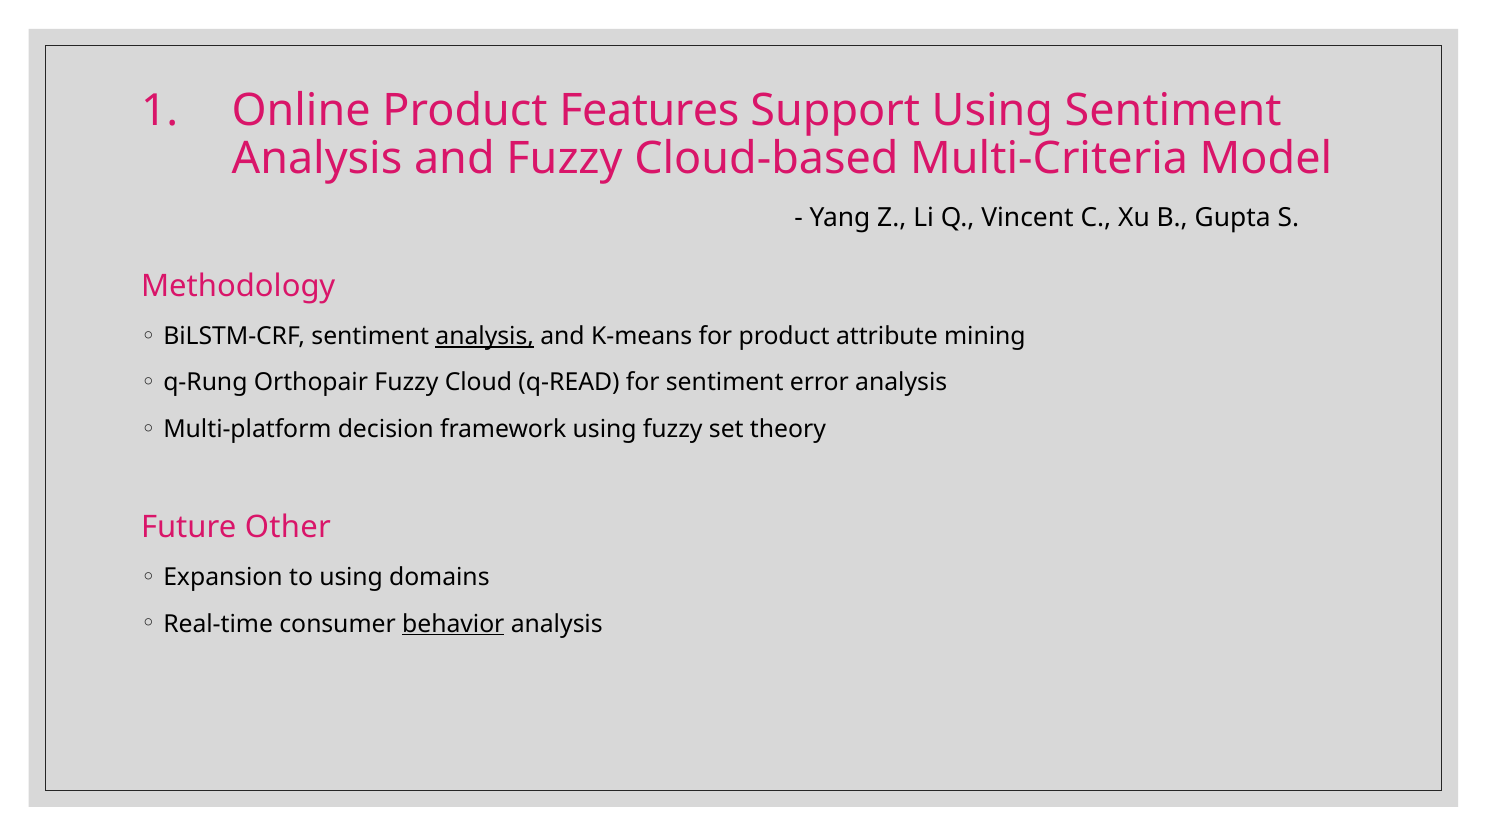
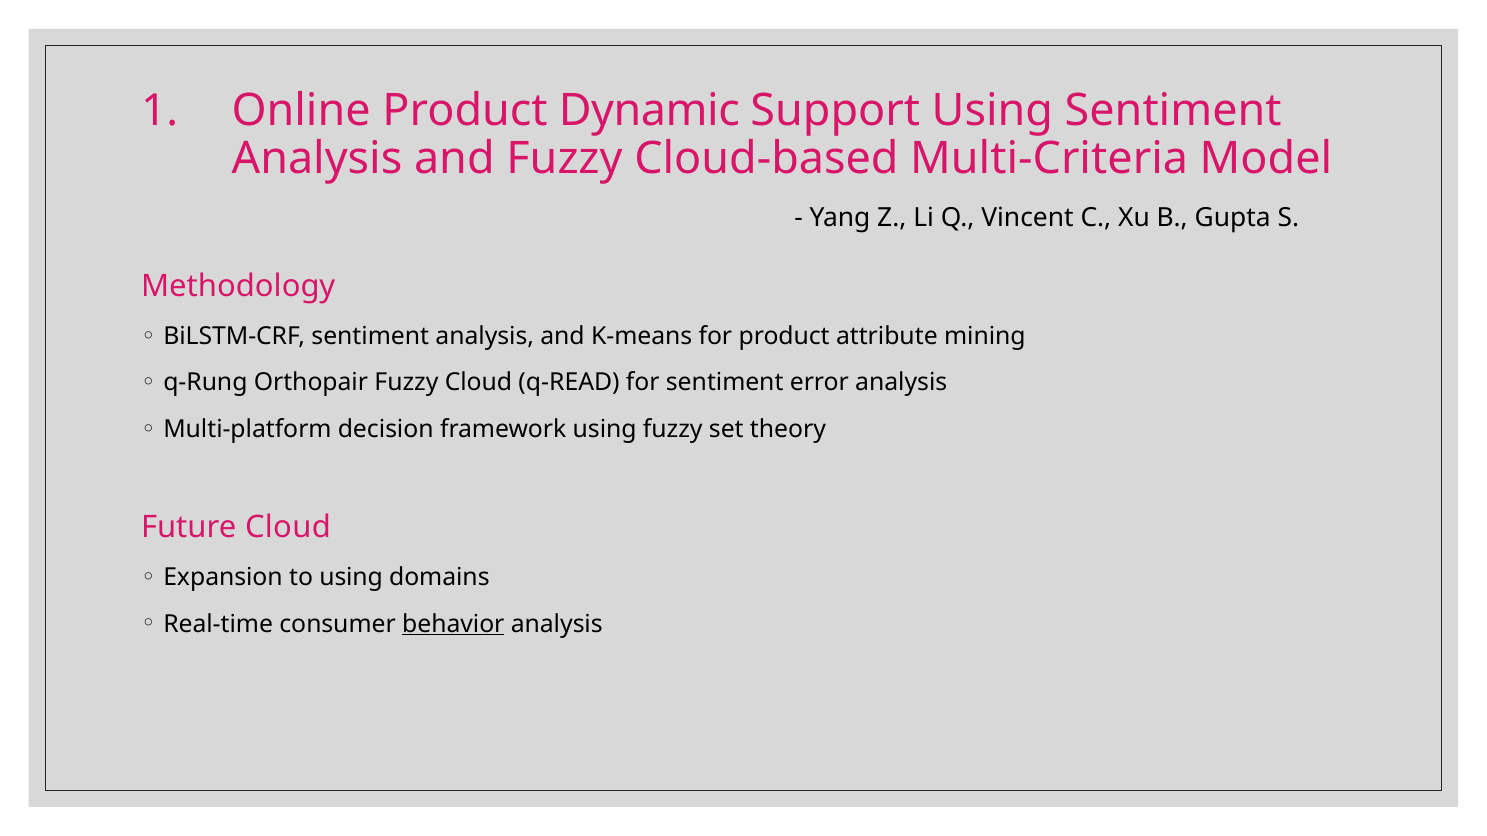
Features: Features -> Dynamic
analysis at (485, 336) underline: present -> none
Future Other: Other -> Cloud
